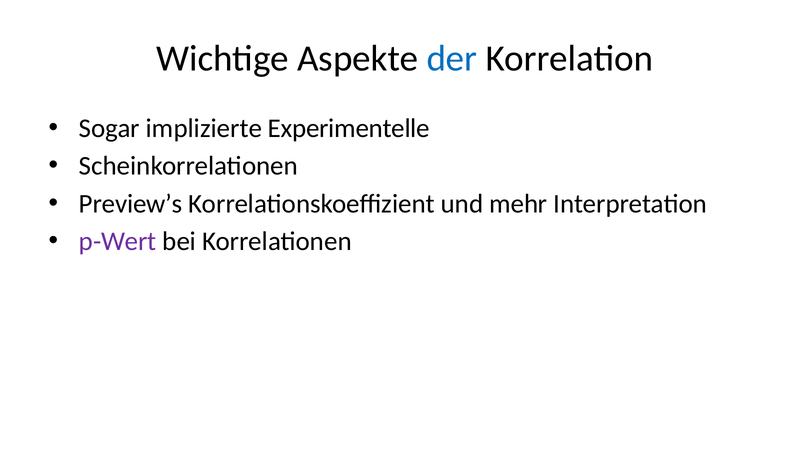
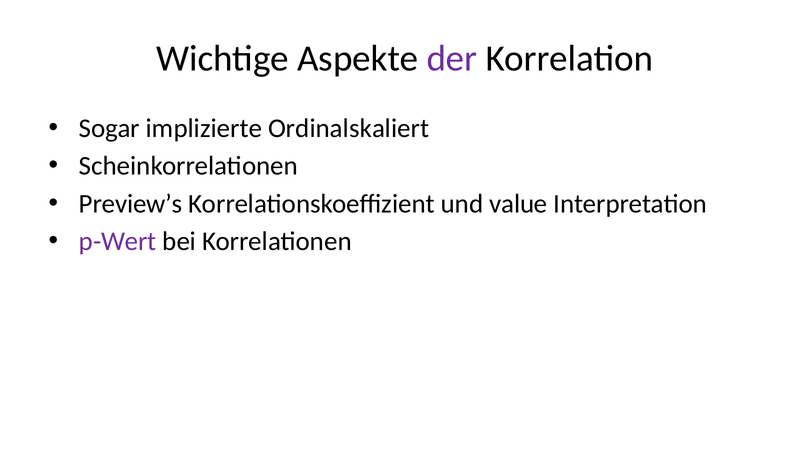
der colour: blue -> purple
Experimentelle: Experimentelle -> Ordinalskaliert
mehr: mehr -> value
